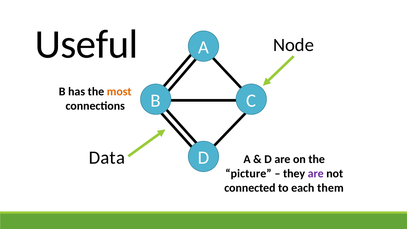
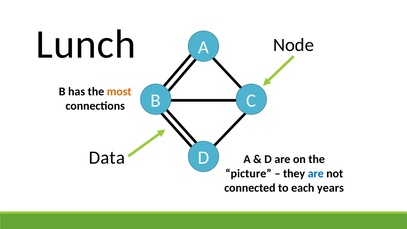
Useful: Useful -> Lunch
are at (316, 174) colour: purple -> blue
them: them -> years
